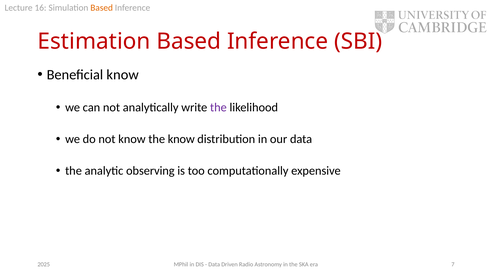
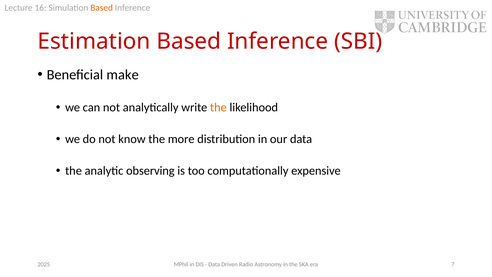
Beneficial know: know -> make
the at (218, 107) colour: purple -> orange
the know: know -> more
